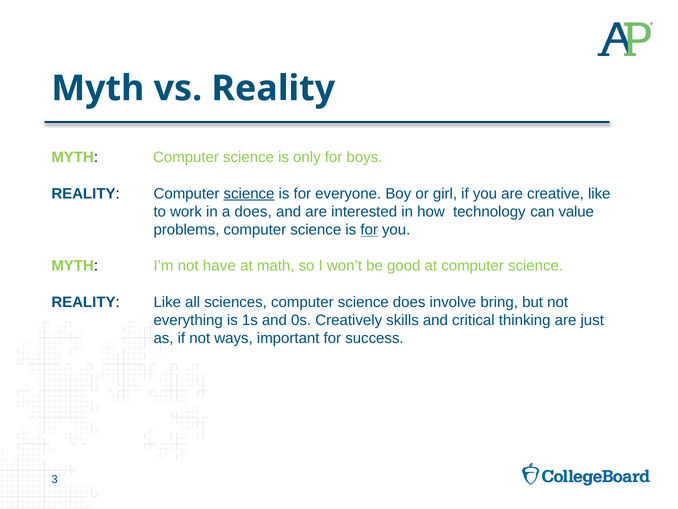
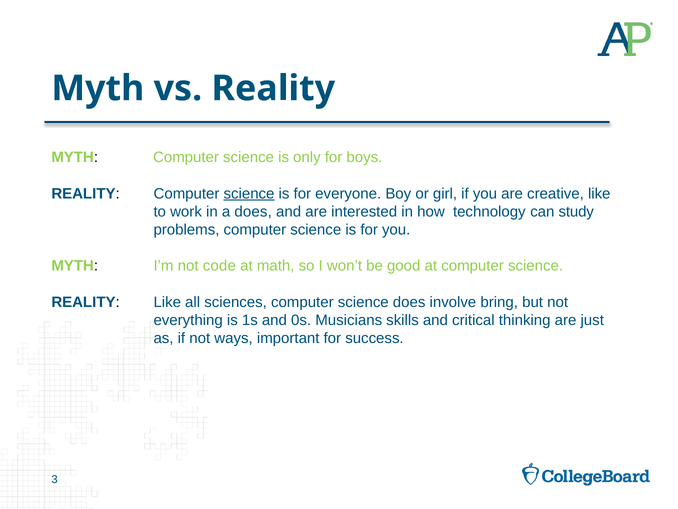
value: value -> study
for at (369, 230) underline: present -> none
have: have -> code
Creatively: Creatively -> Musicians
